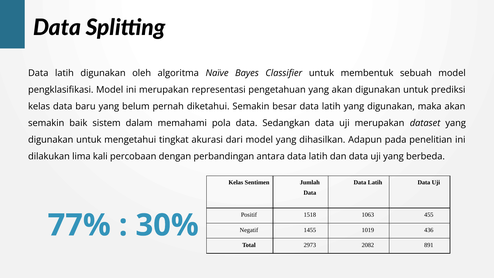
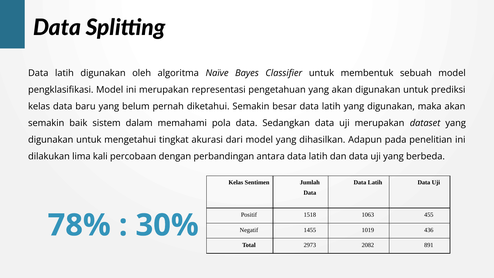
77%: 77% -> 78%
